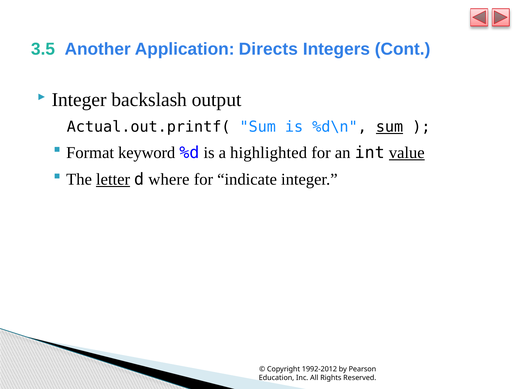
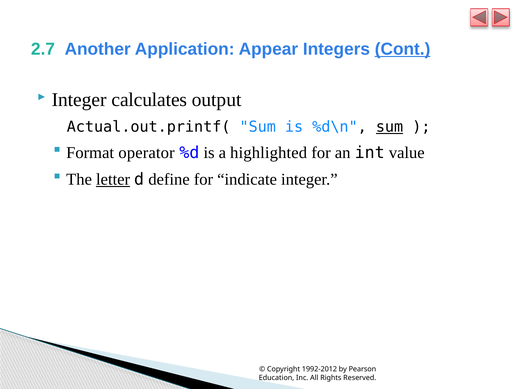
3.5: 3.5 -> 2.7
Directs: Directs -> Appear
Cont underline: none -> present
backslash: backslash -> calculates
keyword: keyword -> operator
value underline: present -> none
where: where -> define
